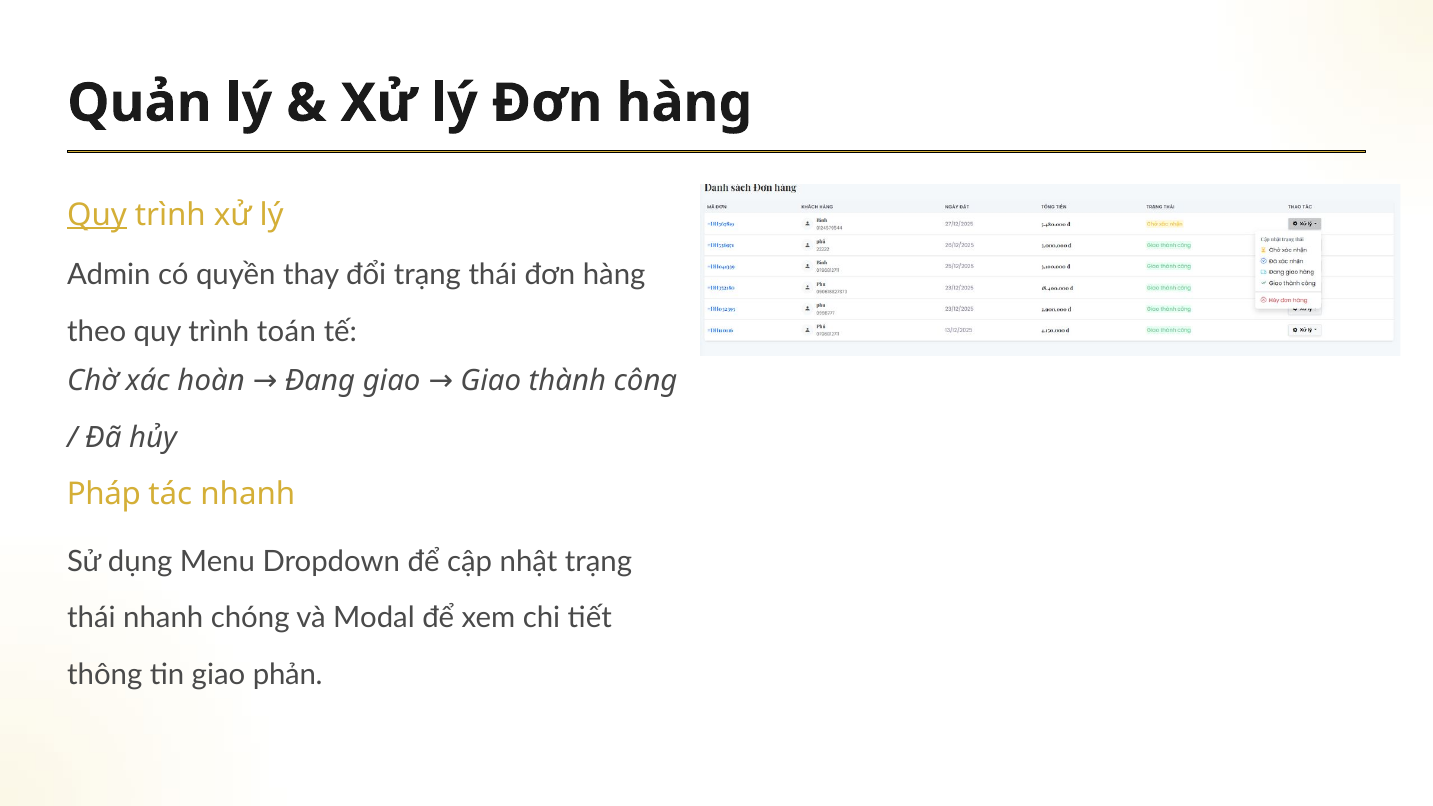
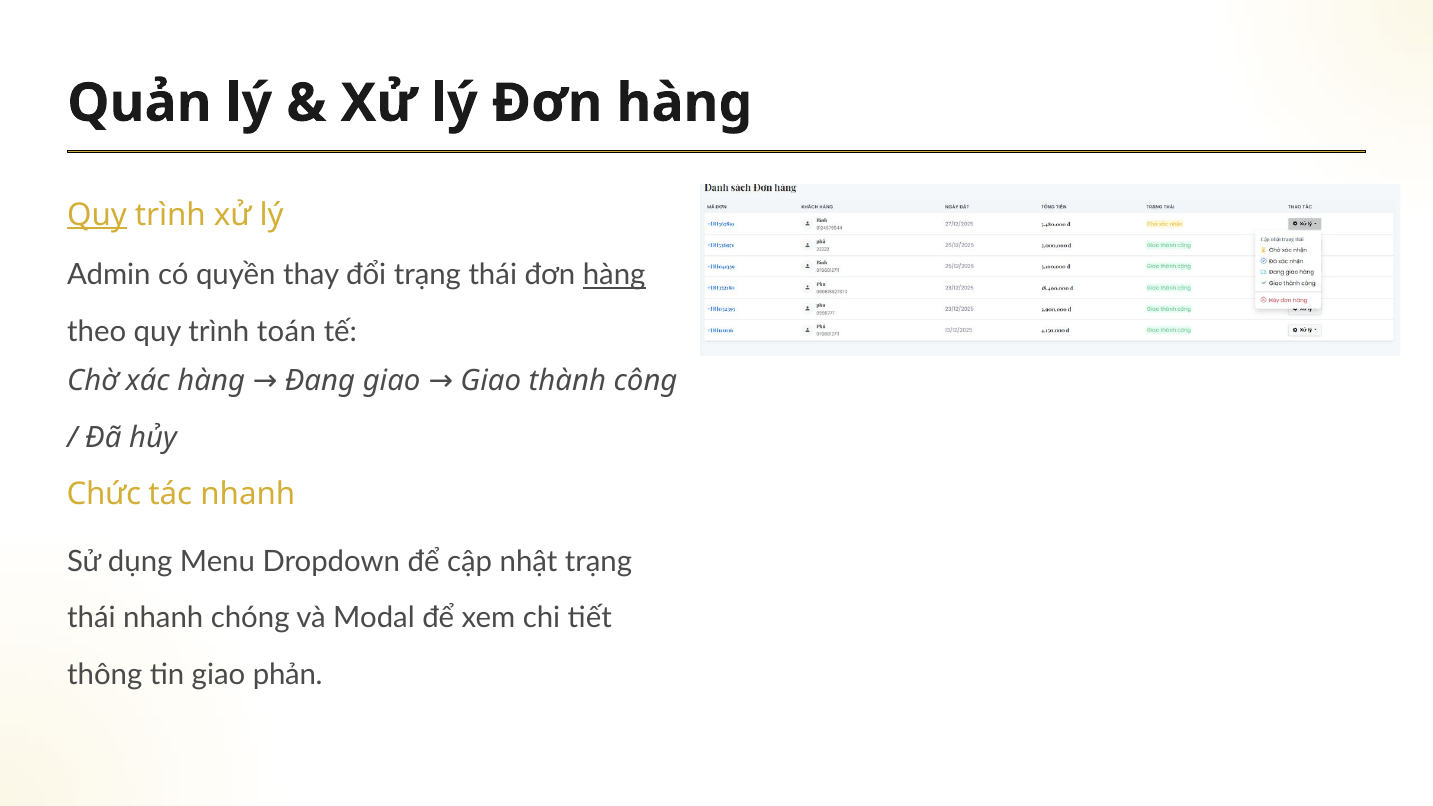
hàng at (614, 275) underline: none -> present
xác hoàn: hoàn -> hàng
Pháp: Pháp -> Chức
